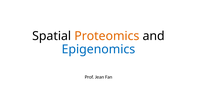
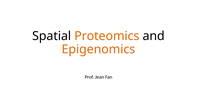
Epigenomics colour: blue -> orange
